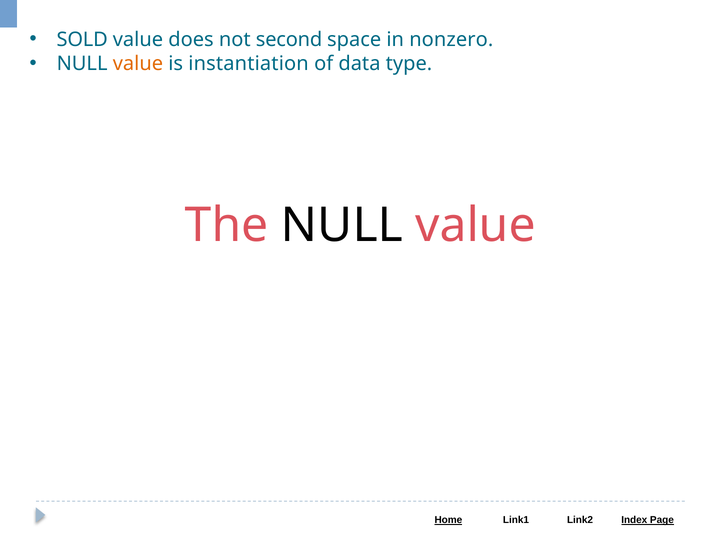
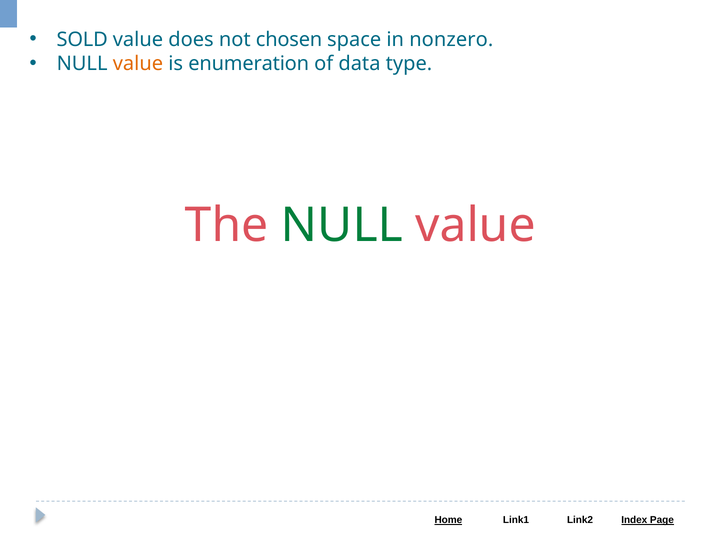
second: second -> chosen
instantiation: instantiation -> enumeration
NULL at (342, 225) colour: black -> green
